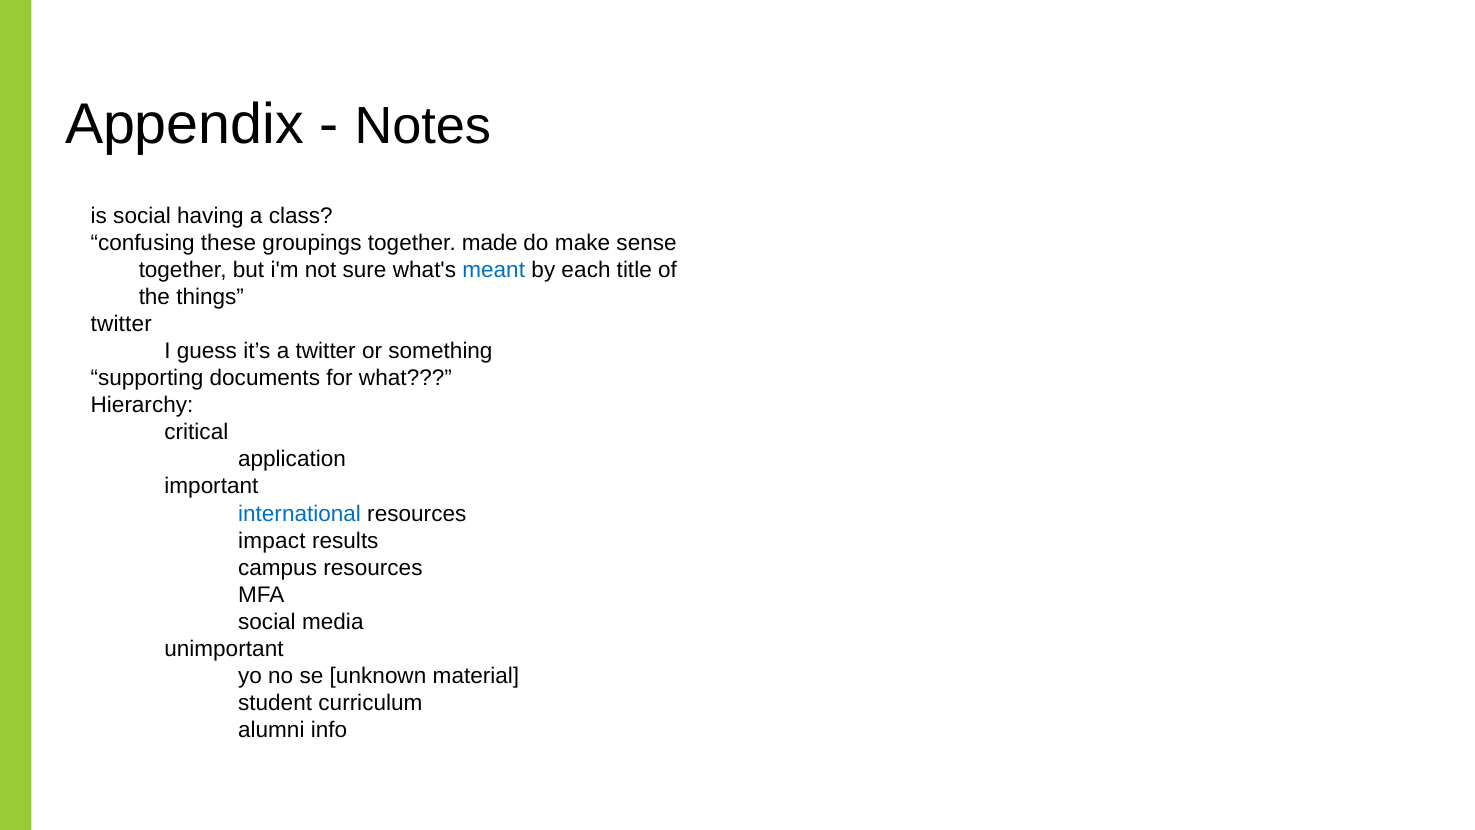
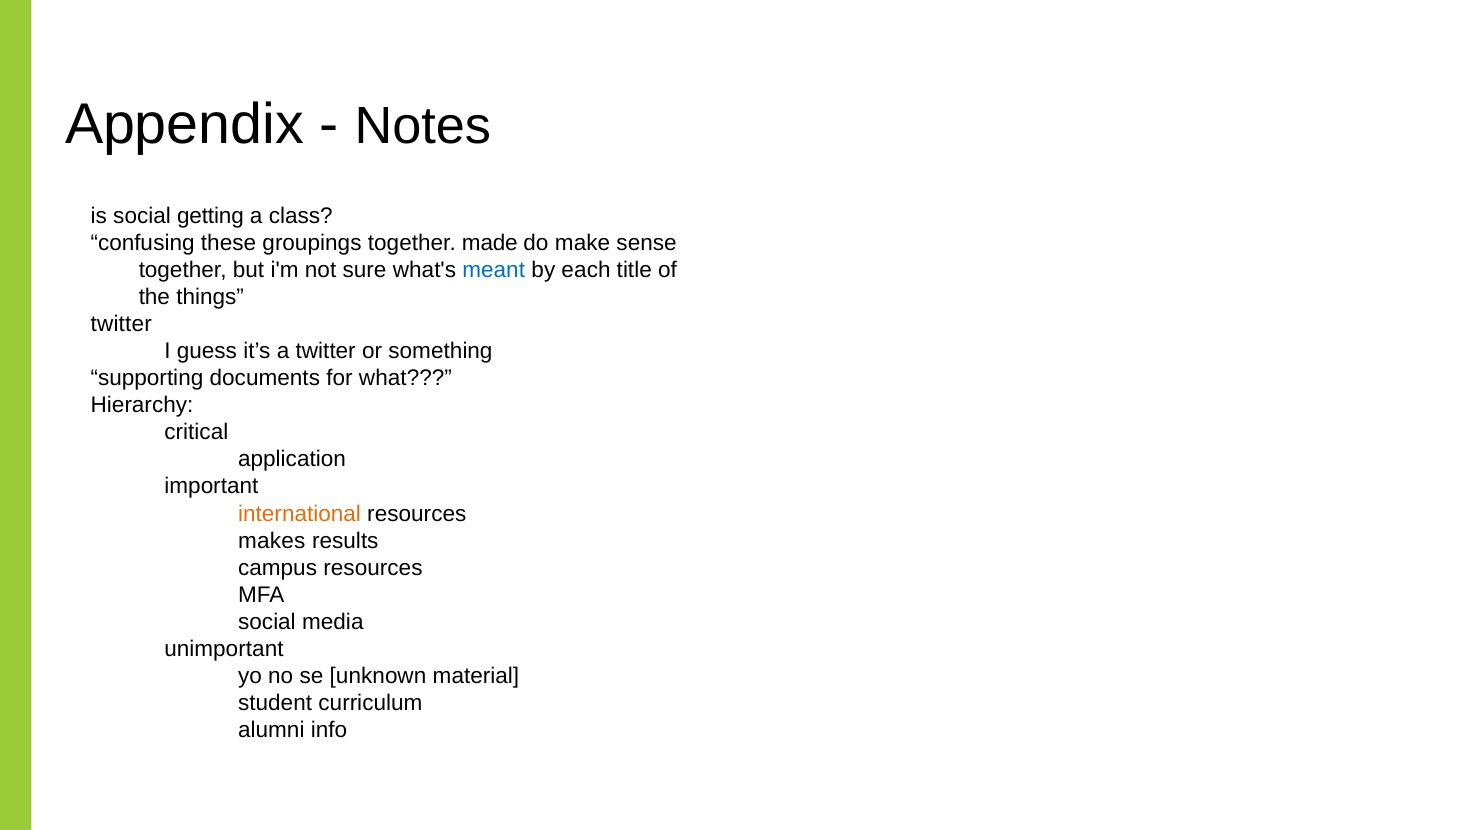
having: having -> getting
international colour: blue -> orange
impact: impact -> makes
